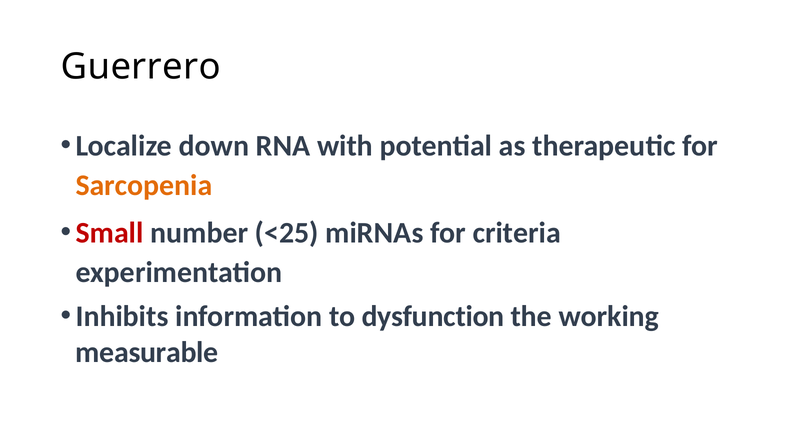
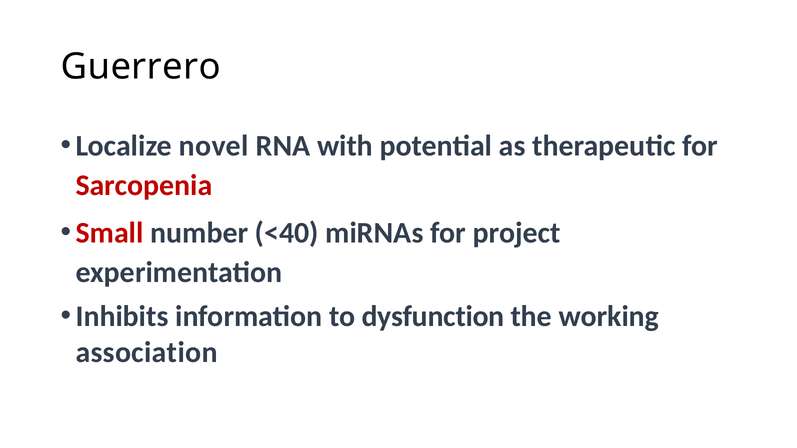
down: down -> novel
Sarcopenia colour: orange -> red
<25: <25 -> <40
criteria: criteria -> project
measurable: measurable -> association
